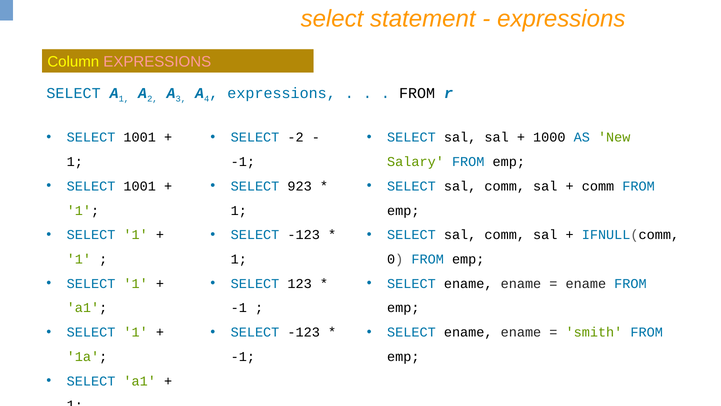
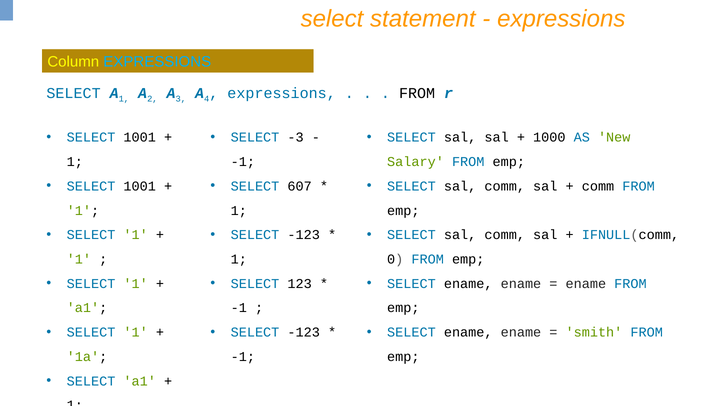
EXPRESSIONS at (157, 62) colour: pink -> light blue
-2: -2 -> -3
923: 923 -> 607
